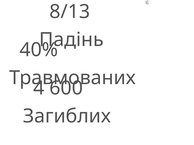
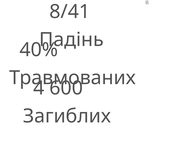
8/13: 8/13 -> 8/41
